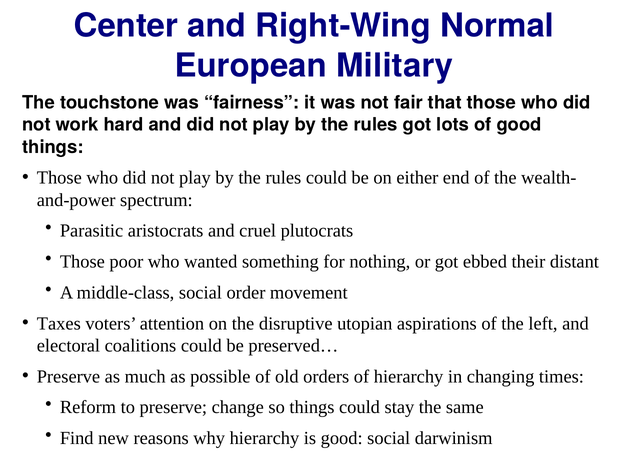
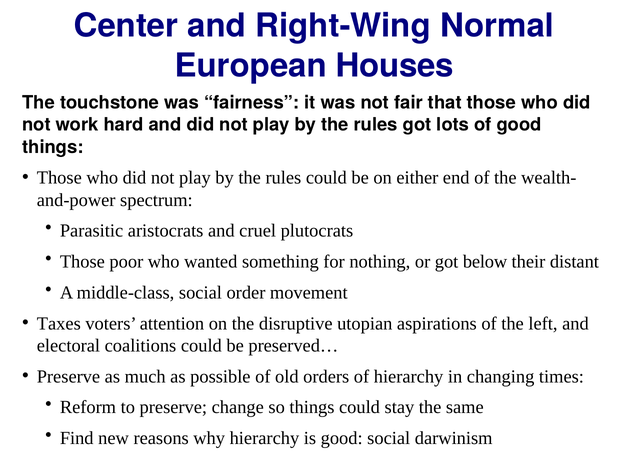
Military: Military -> Houses
ebbed: ebbed -> below
